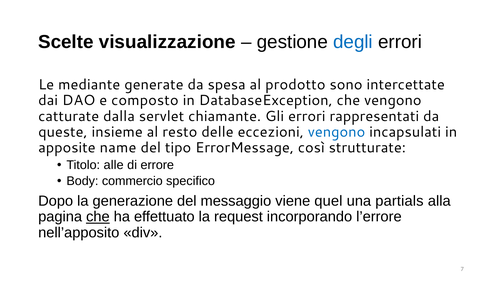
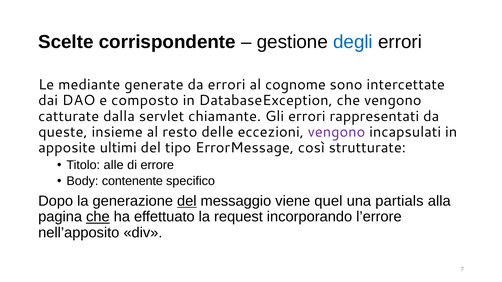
visualizzazione: visualizzazione -> corrispondente
da spesa: spesa -> errori
prodotto: prodotto -> cognome
vengono at (337, 132) colour: blue -> purple
name: name -> ultimi
commercio: commercio -> contenente
del at (187, 201) underline: none -> present
